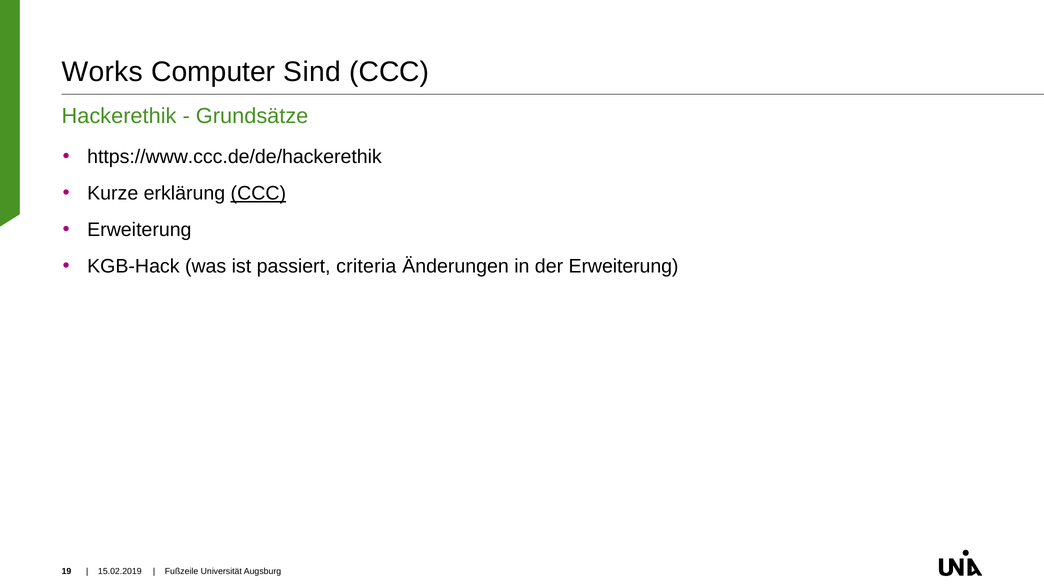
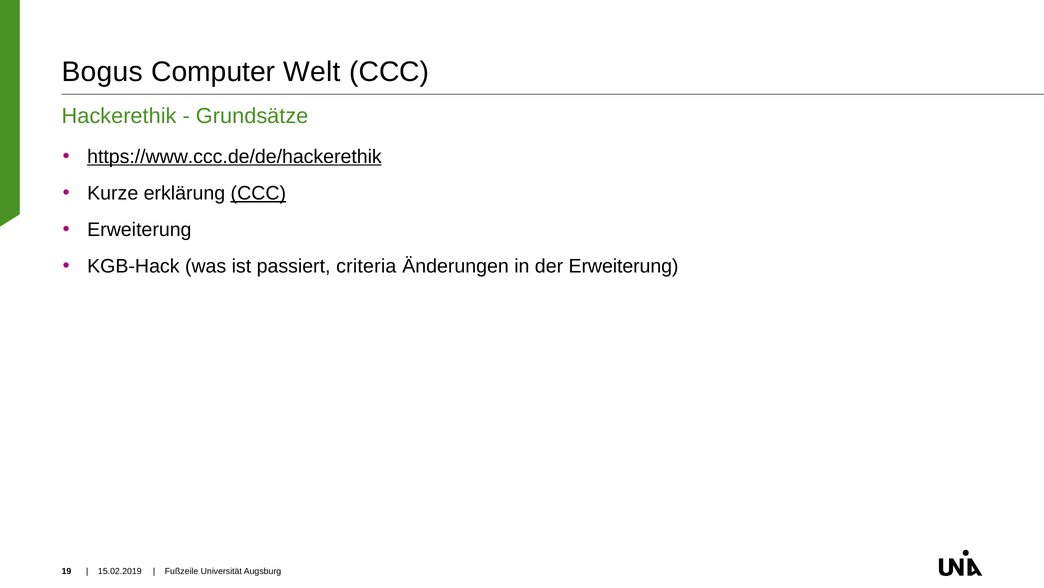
Works: Works -> Bogus
Sind: Sind -> Welt
https://www.ccc.de/de/hackerethik underline: none -> present
